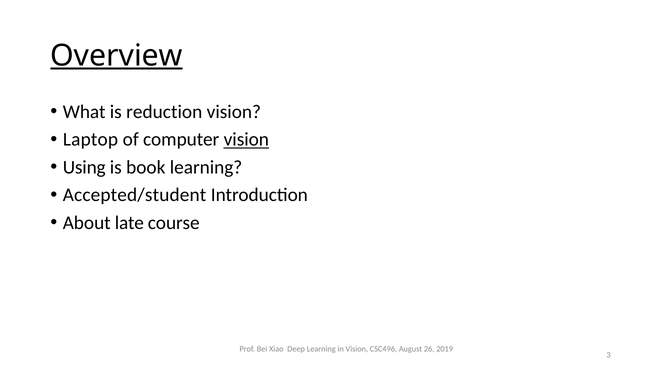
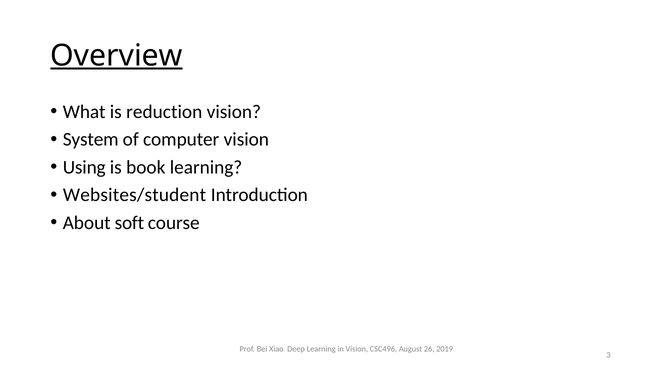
Laptop: Laptop -> System
vision at (246, 139) underline: present -> none
Accepted/student: Accepted/student -> Websites/student
late: late -> soft
